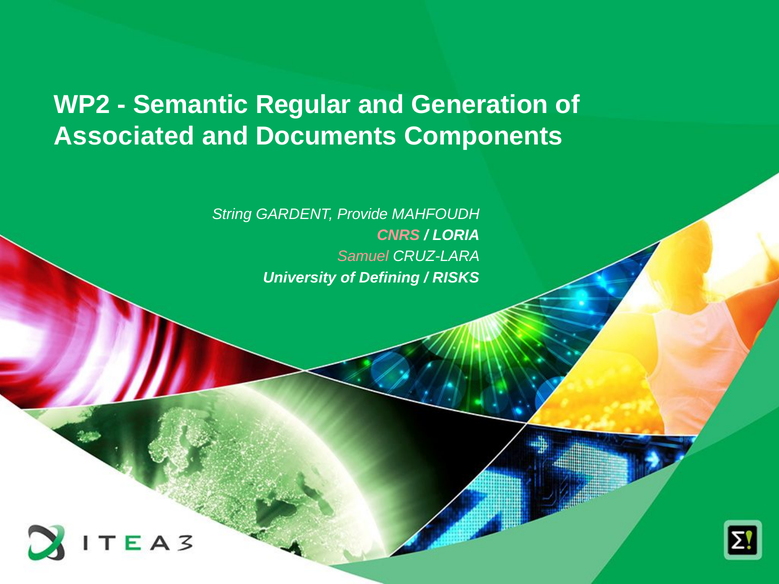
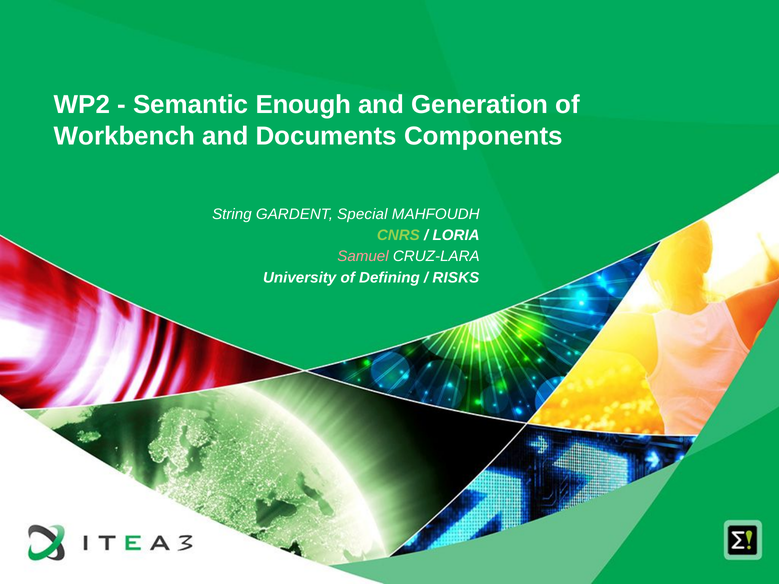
Regular: Regular -> Enough
Associated: Associated -> Workbench
Provide: Provide -> Special
CNRS colour: pink -> light green
